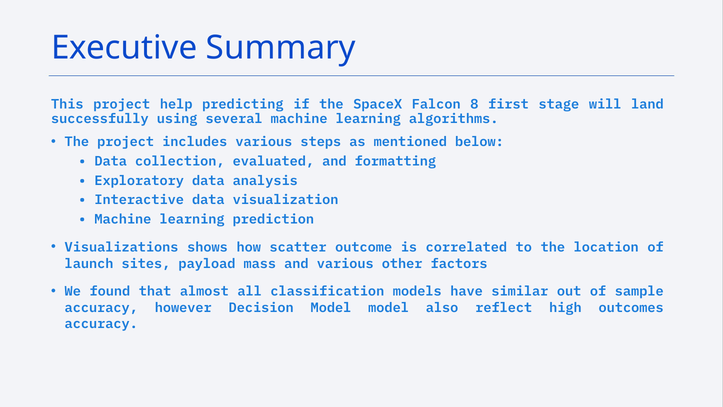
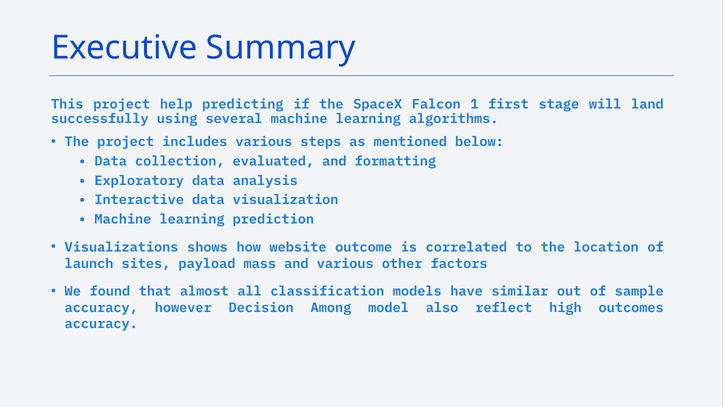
8: 8 -> 1
scatter: scatter -> website
Decision Model: Model -> Among
